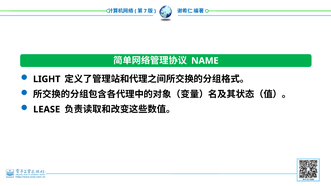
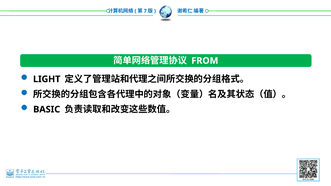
NAME: NAME -> FROM
LEASE: LEASE -> BASIC
